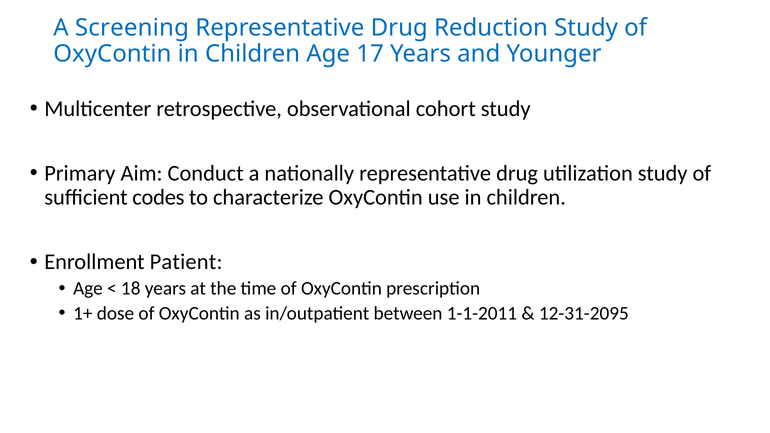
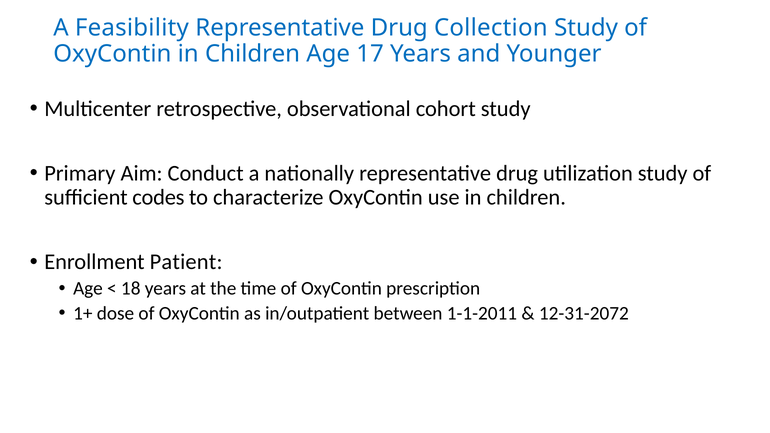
Screening: Screening -> Feasibility
Reduction: Reduction -> Collection
12-31-2095: 12-31-2095 -> 12-31-2072
